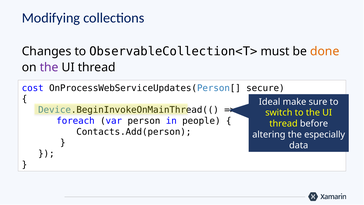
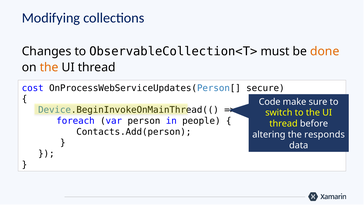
the at (49, 67) colour: purple -> orange
Ideal: Ideal -> Code
especially: especially -> responds
